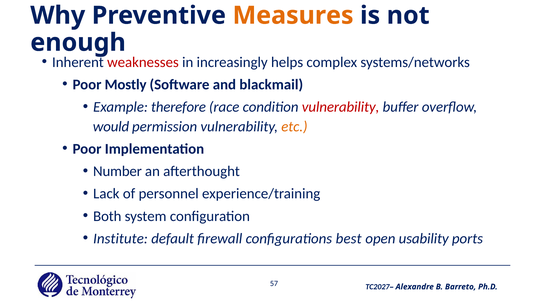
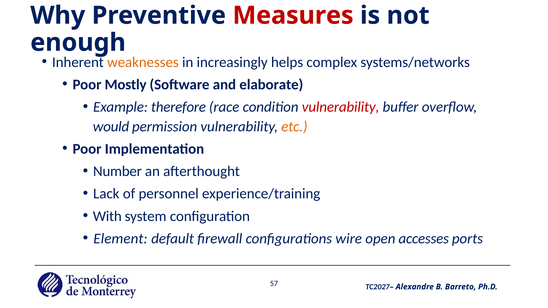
Measures colour: orange -> red
weaknesses colour: red -> orange
blackmail: blackmail -> elaborate
Both: Both -> With
Institute: Institute -> Element
best: best -> wire
usability: usability -> accesses
